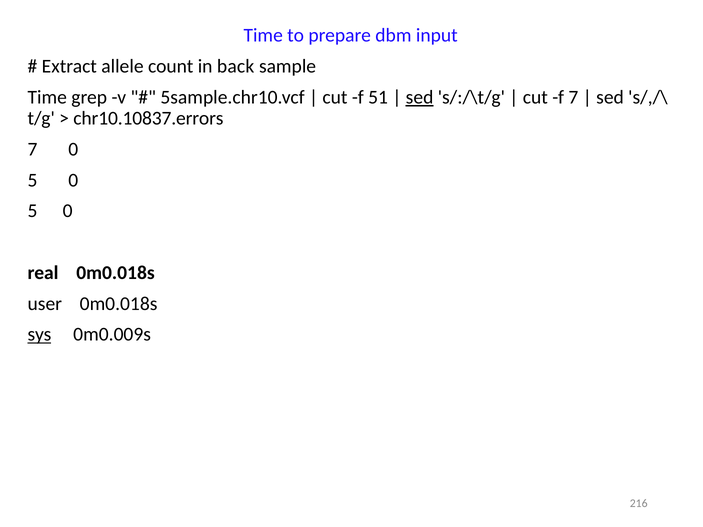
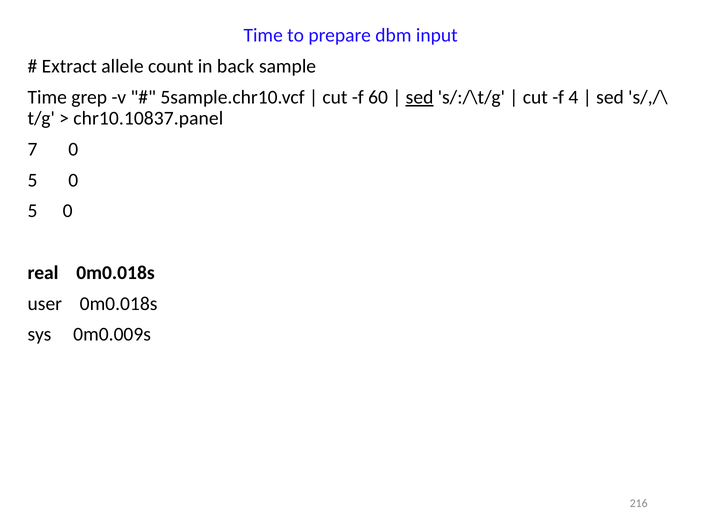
51: 51 -> 60
f 7: 7 -> 4
chr10.10837.errors: chr10.10837.errors -> chr10.10837.panel
sys underline: present -> none
